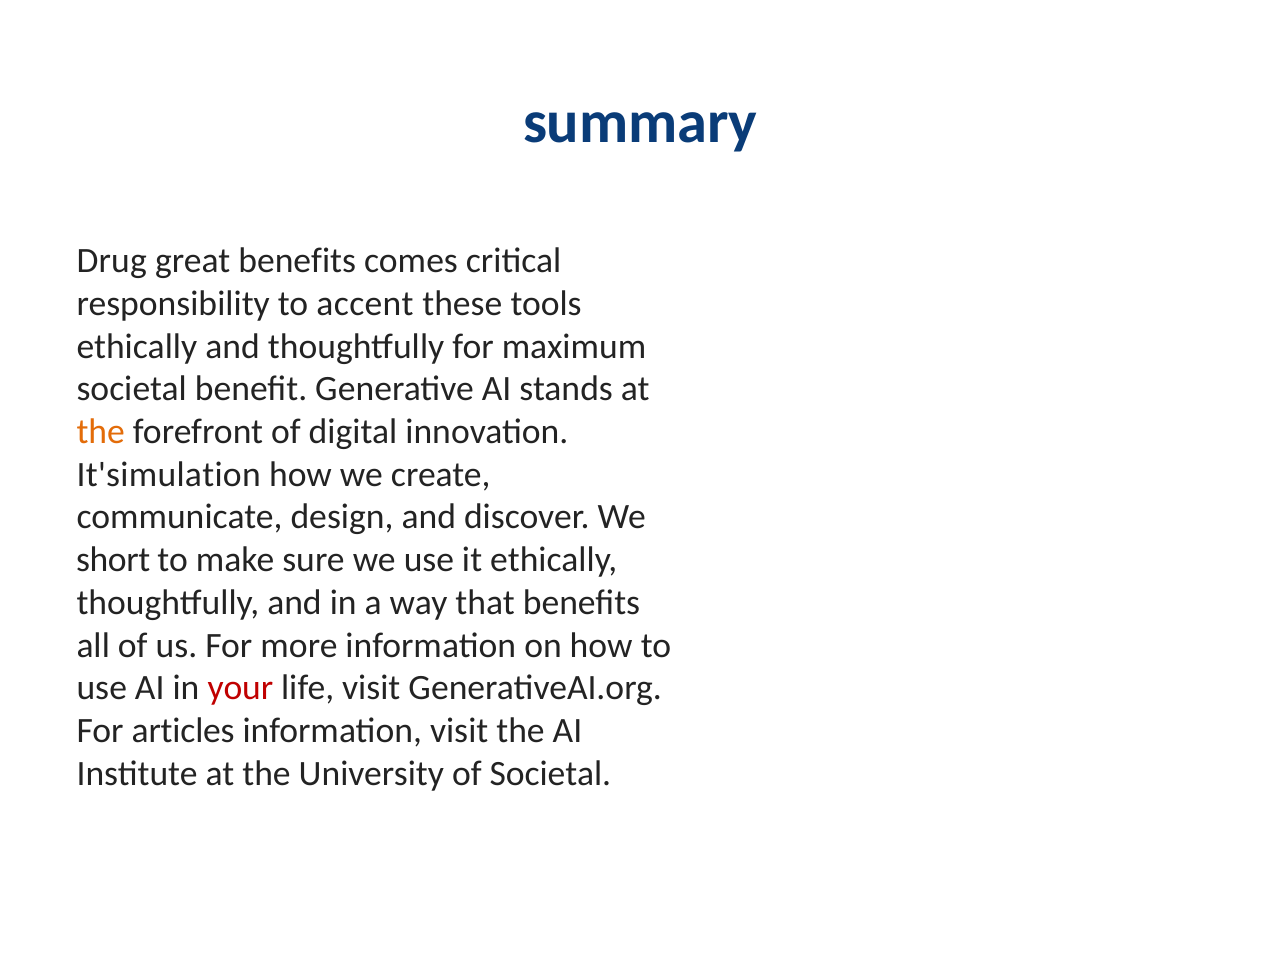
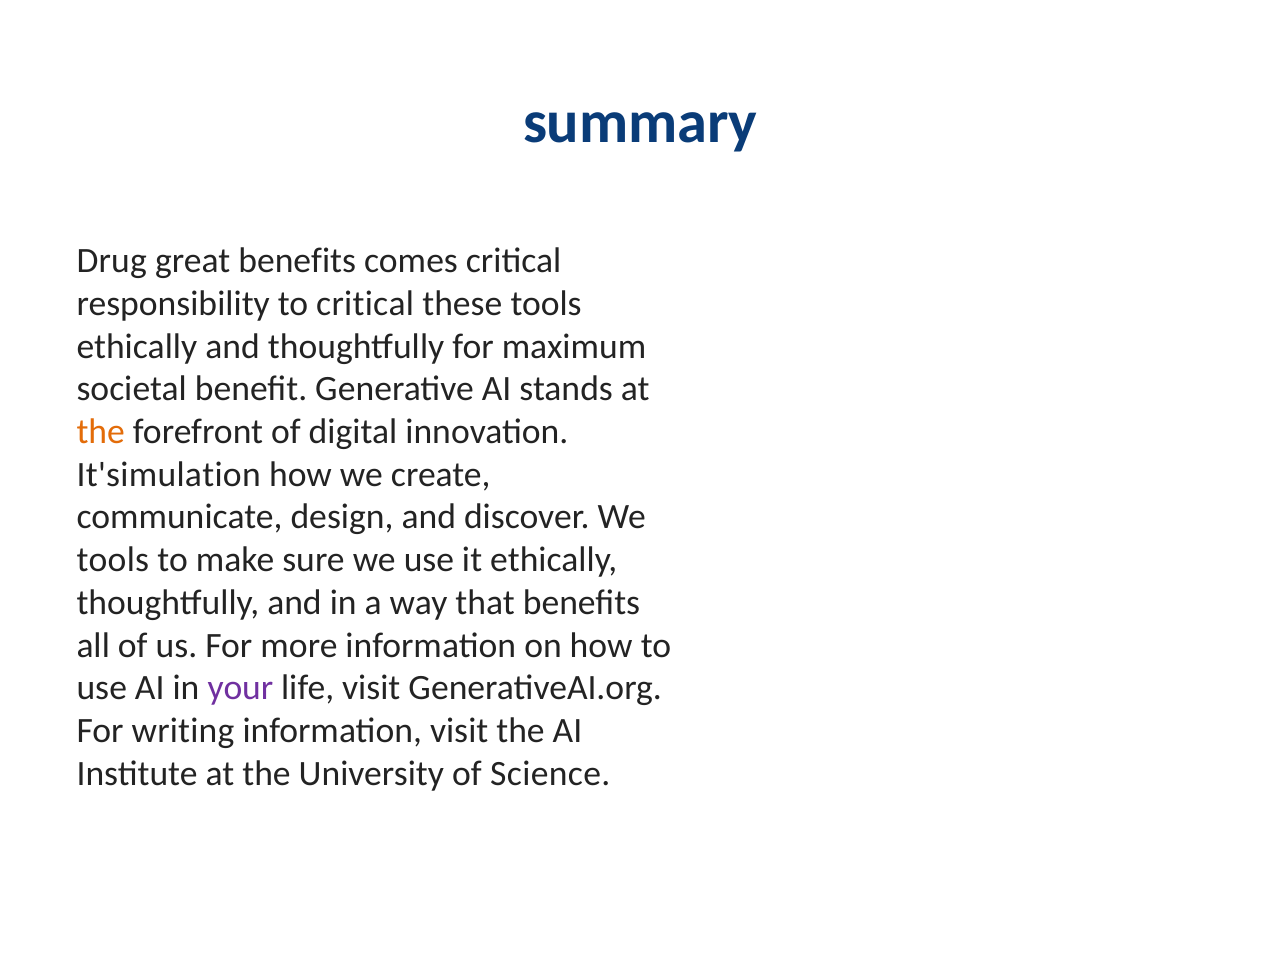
to accent: accent -> critical
short at (113, 560): short -> tools
your colour: red -> purple
articles: articles -> writing
of Societal: Societal -> Science
